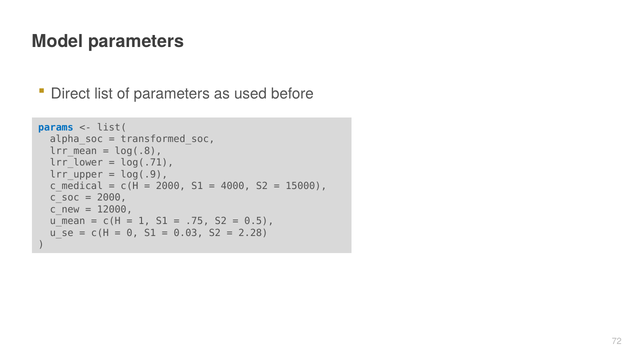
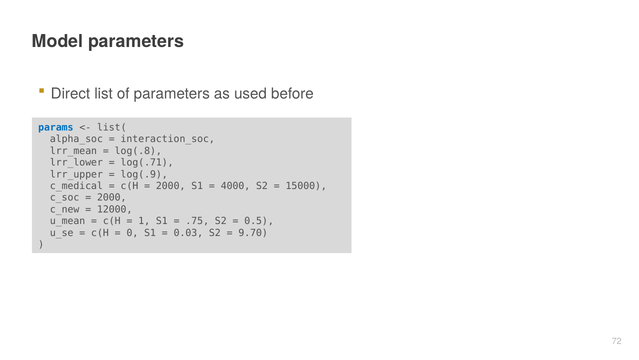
transformed_soc: transformed_soc -> interaction_soc
2.28: 2.28 -> 9.70
